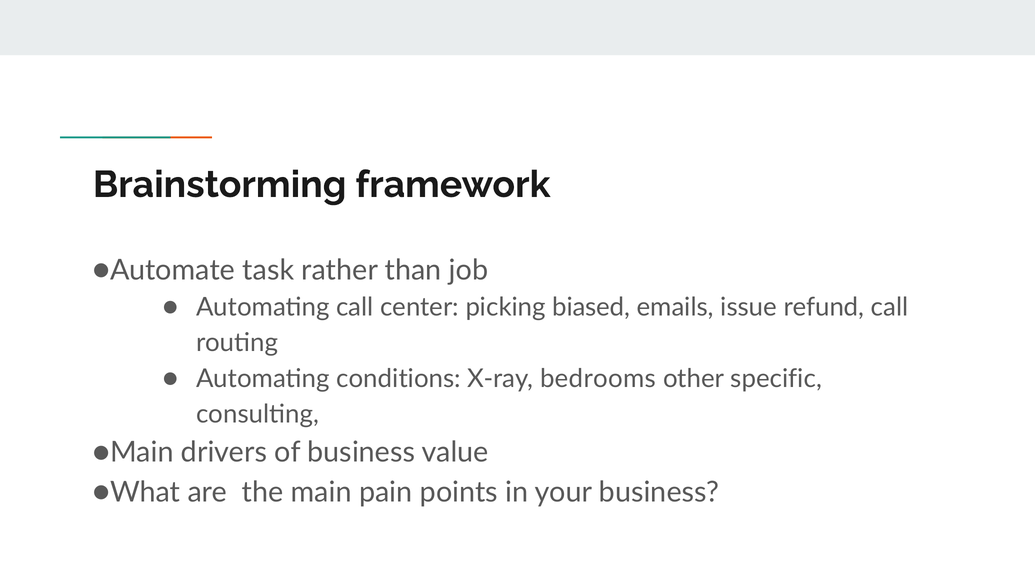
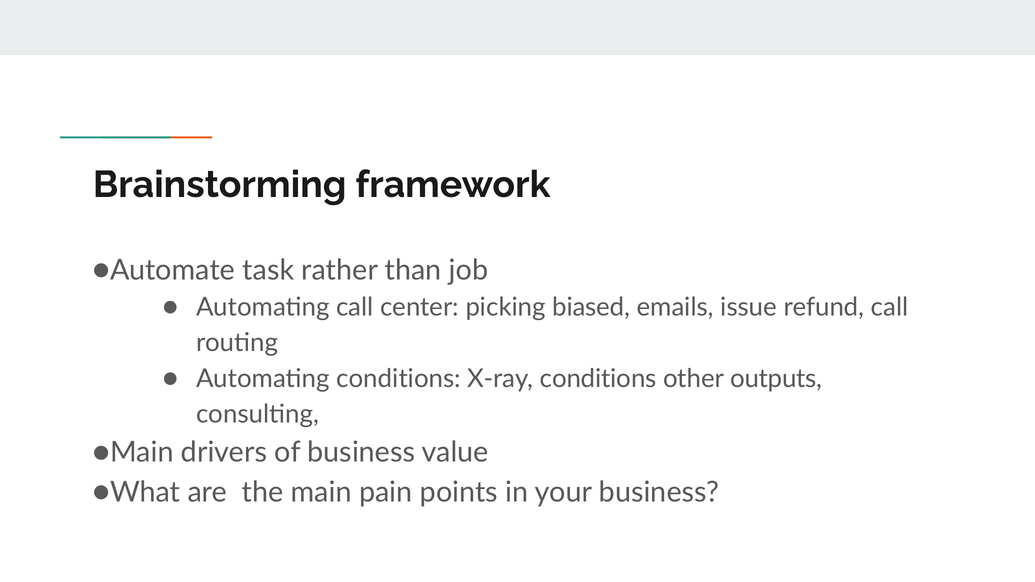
X-ray bedrooms: bedrooms -> conditions
specific: specific -> outputs
